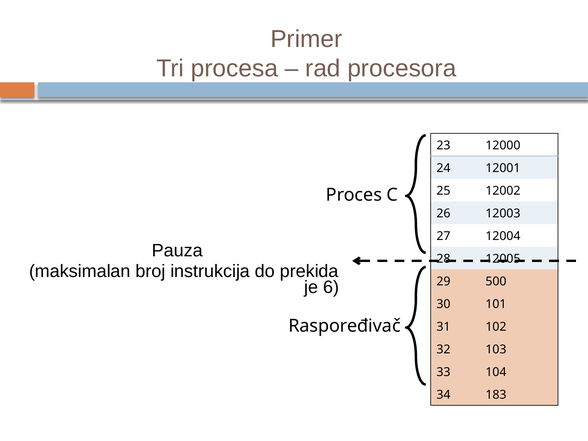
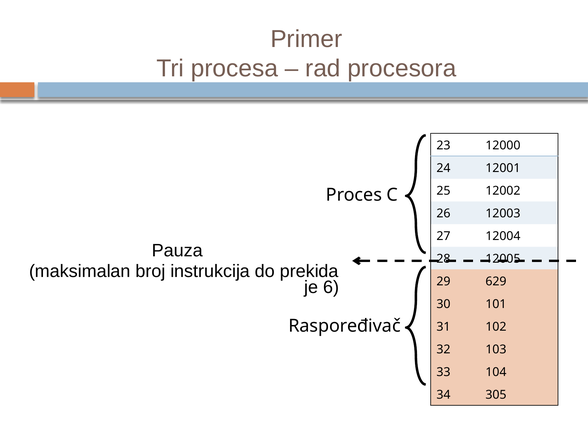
500: 500 -> 629
183: 183 -> 305
